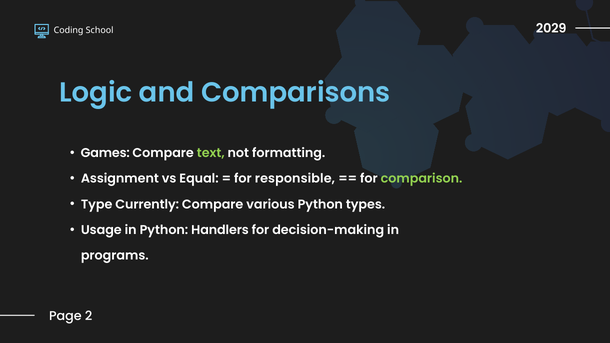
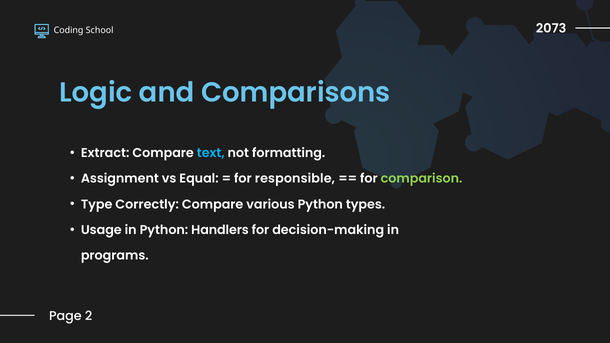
2029: 2029 -> 2073
Games: Games -> Extract
text colour: light green -> light blue
Currently: Currently -> Correctly
